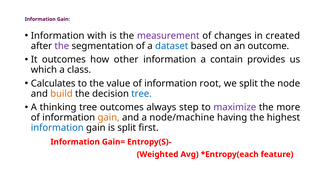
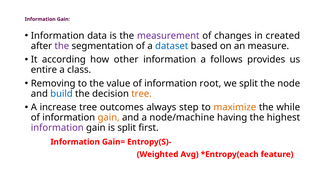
with: with -> data
outcome: outcome -> measure
It outcomes: outcomes -> according
contain: contain -> follows
which: which -> entire
Calculates: Calculates -> Removing
build colour: orange -> blue
tree at (142, 94) colour: blue -> orange
thinking: thinking -> increase
maximize colour: purple -> orange
more: more -> while
information at (57, 128) colour: blue -> purple
